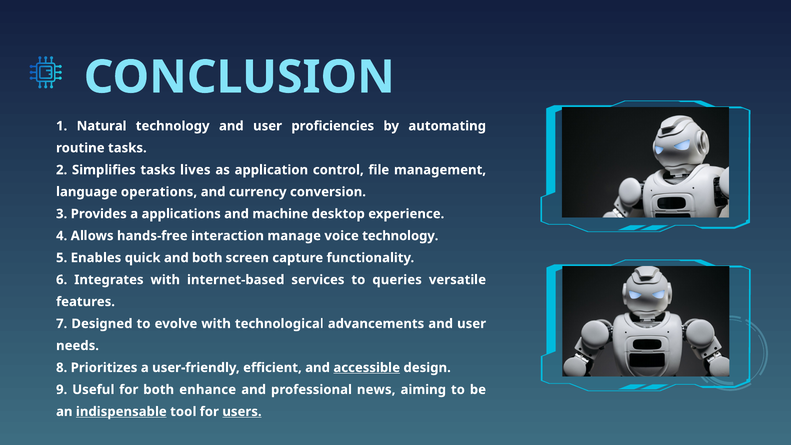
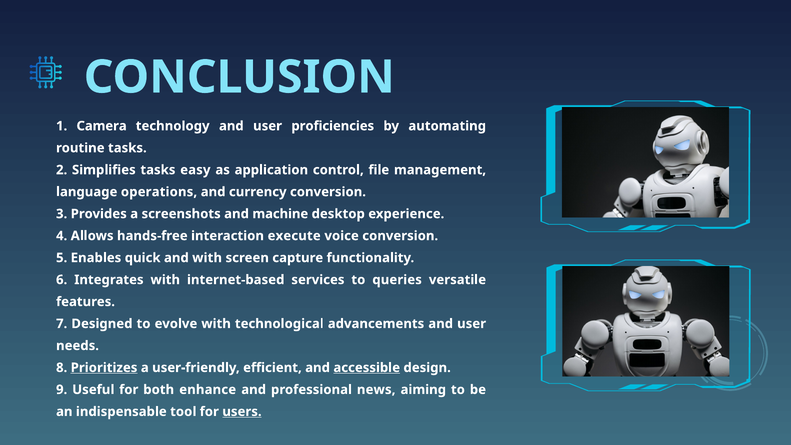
Natural: Natural -> Camera
lives: lives -> easy
applications: applications -> screenshots
manage: manage -> execute
voice technology: technology -> conversion
and both: both -> with
Prioritizes underline: none -> present
indispensable underline: present -> none
